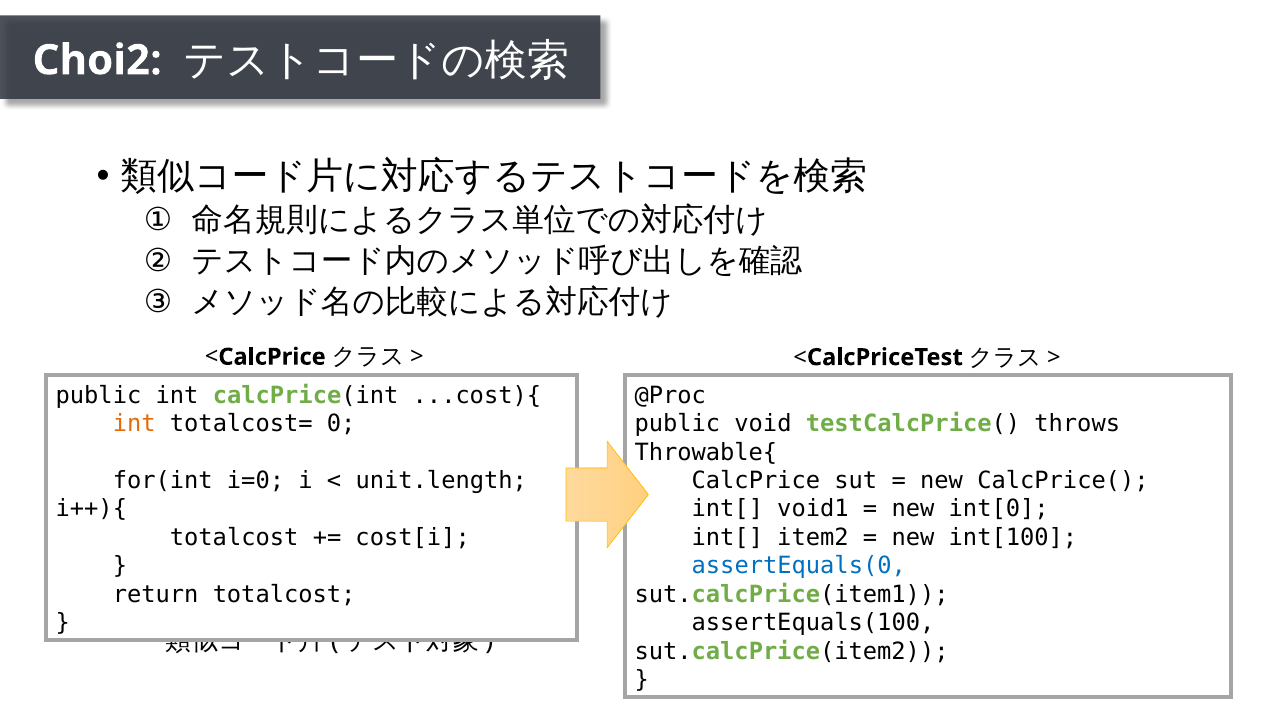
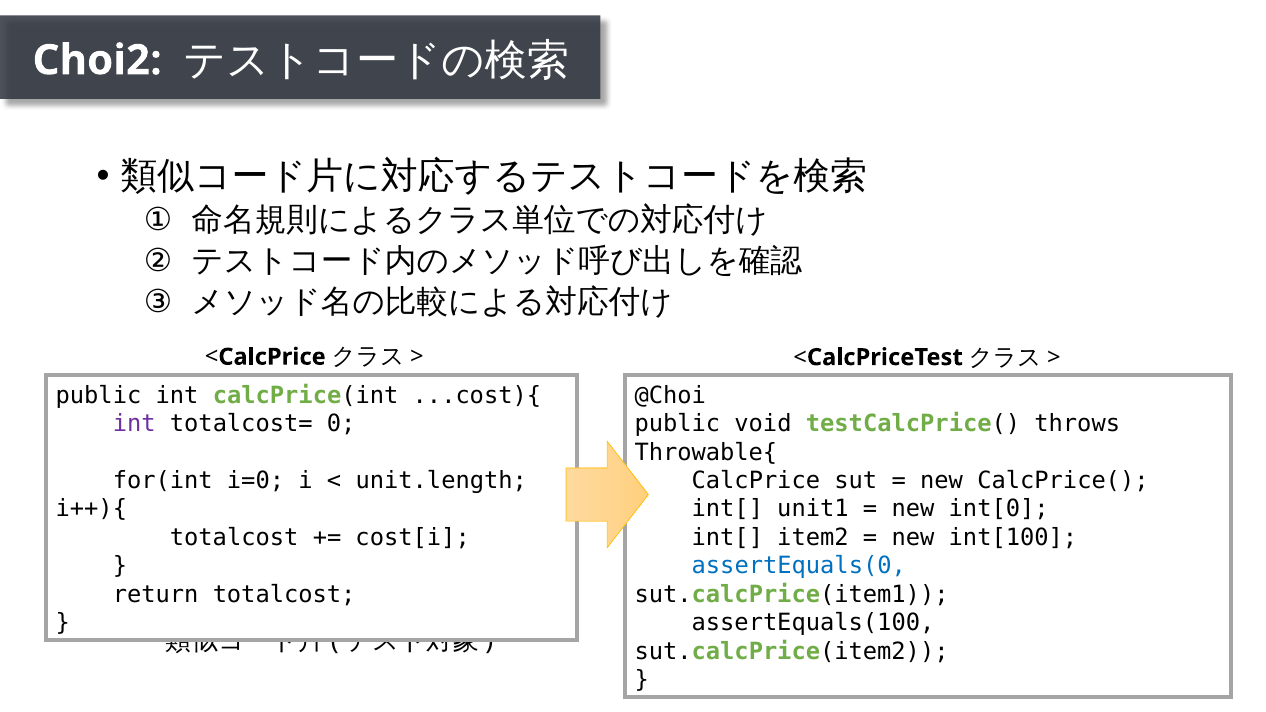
@Proc: @Proc -> @Choi
int at (134, 424) colour: orange -> purple
void1: void1 -> unit1
